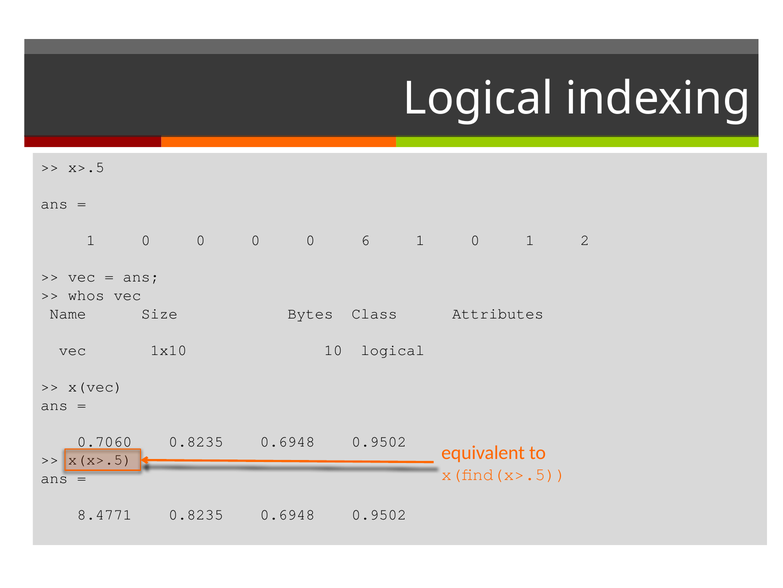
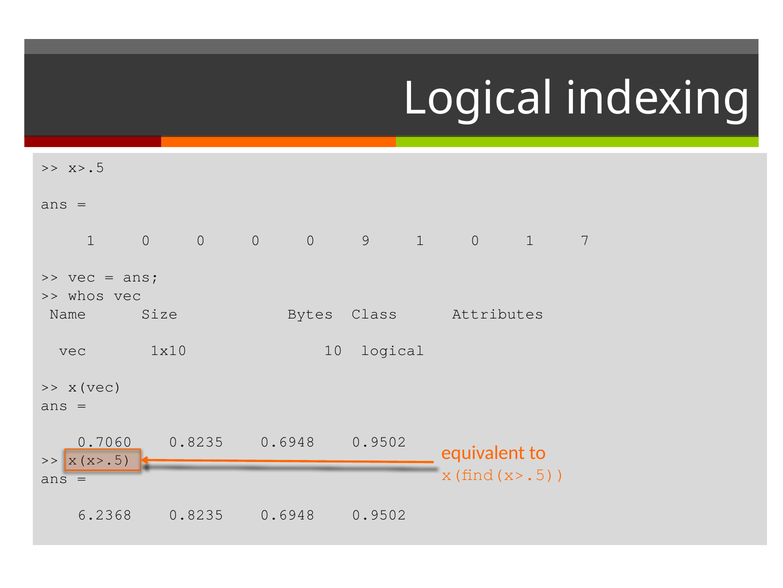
6: 6 -> 9
2: 2 -> 7
8.4771: 8.4771 -> 6.2368
